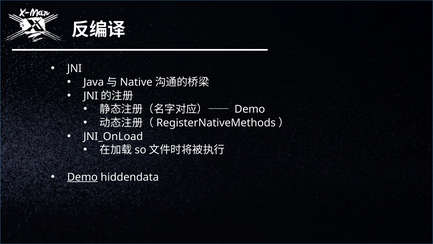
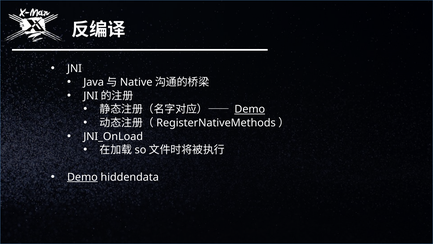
Demo at (250, 109) underline: none -> present
